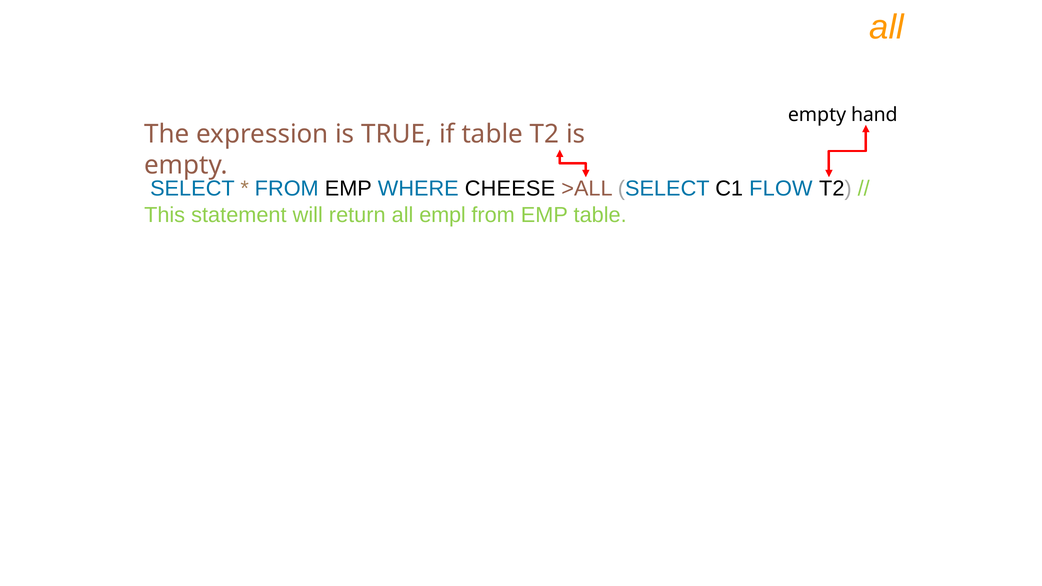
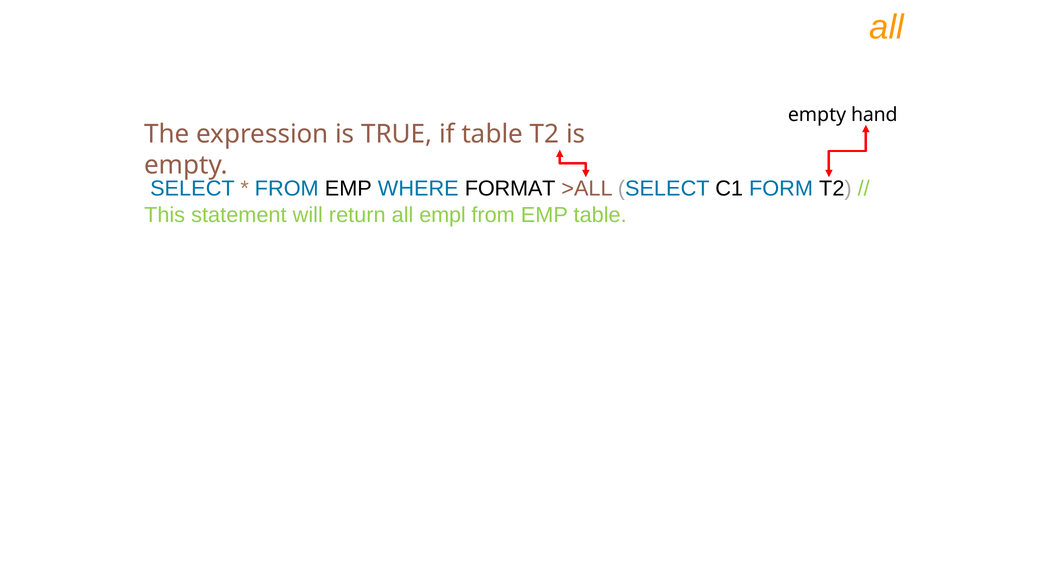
CHEESE: CHEESE -> FORMAT
FLOW: FLOW -> FORM
